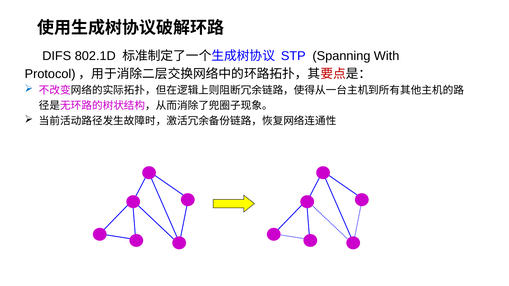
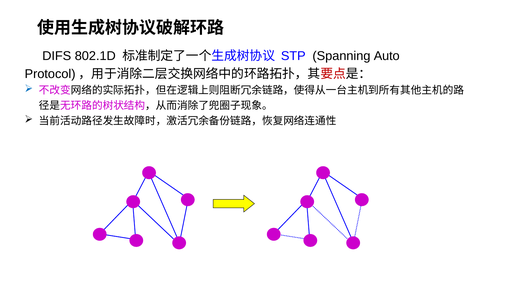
With: With -> Auto
